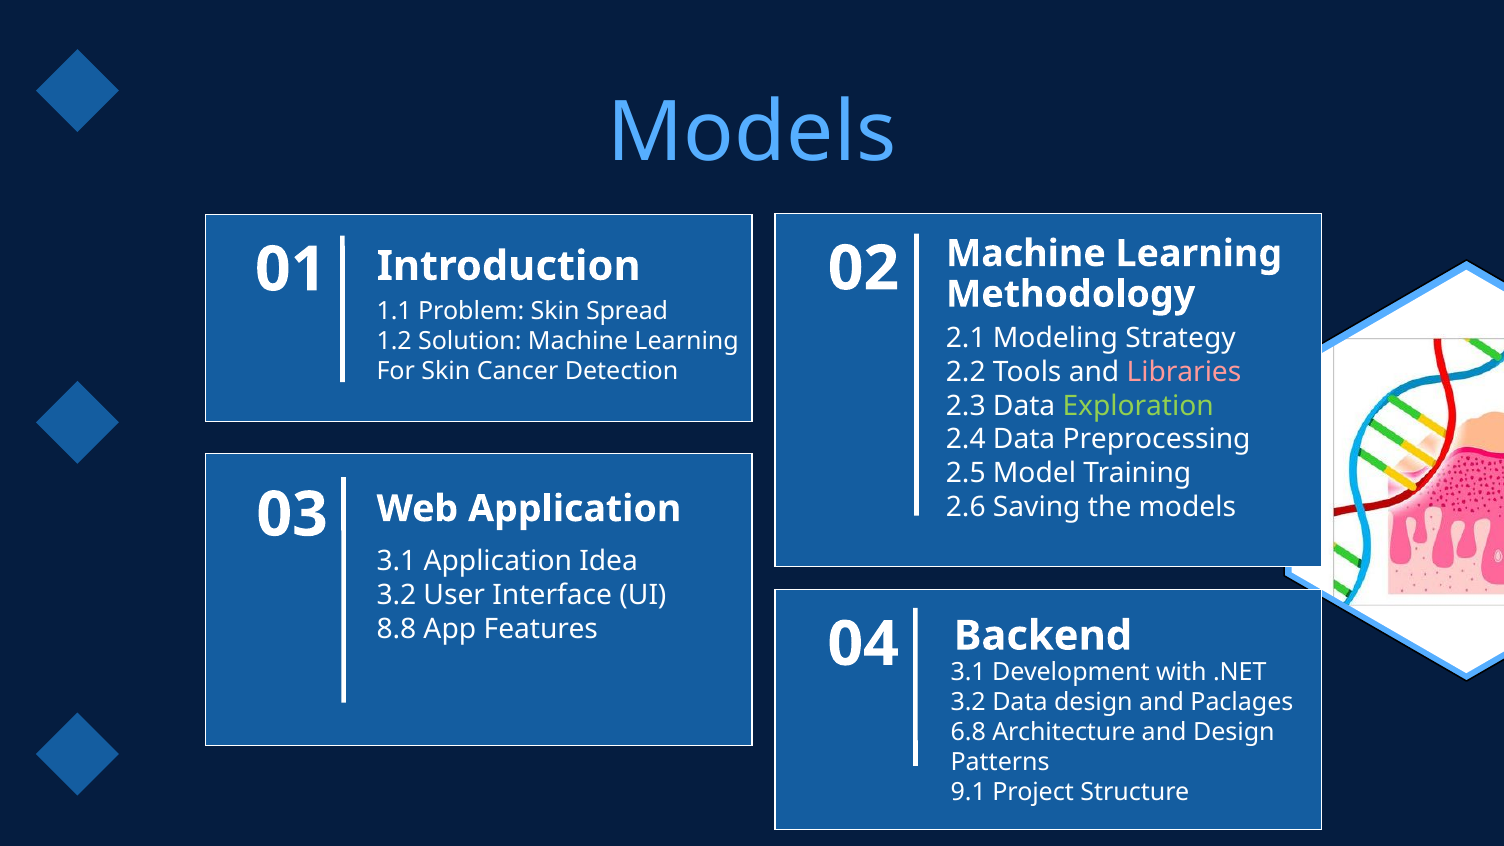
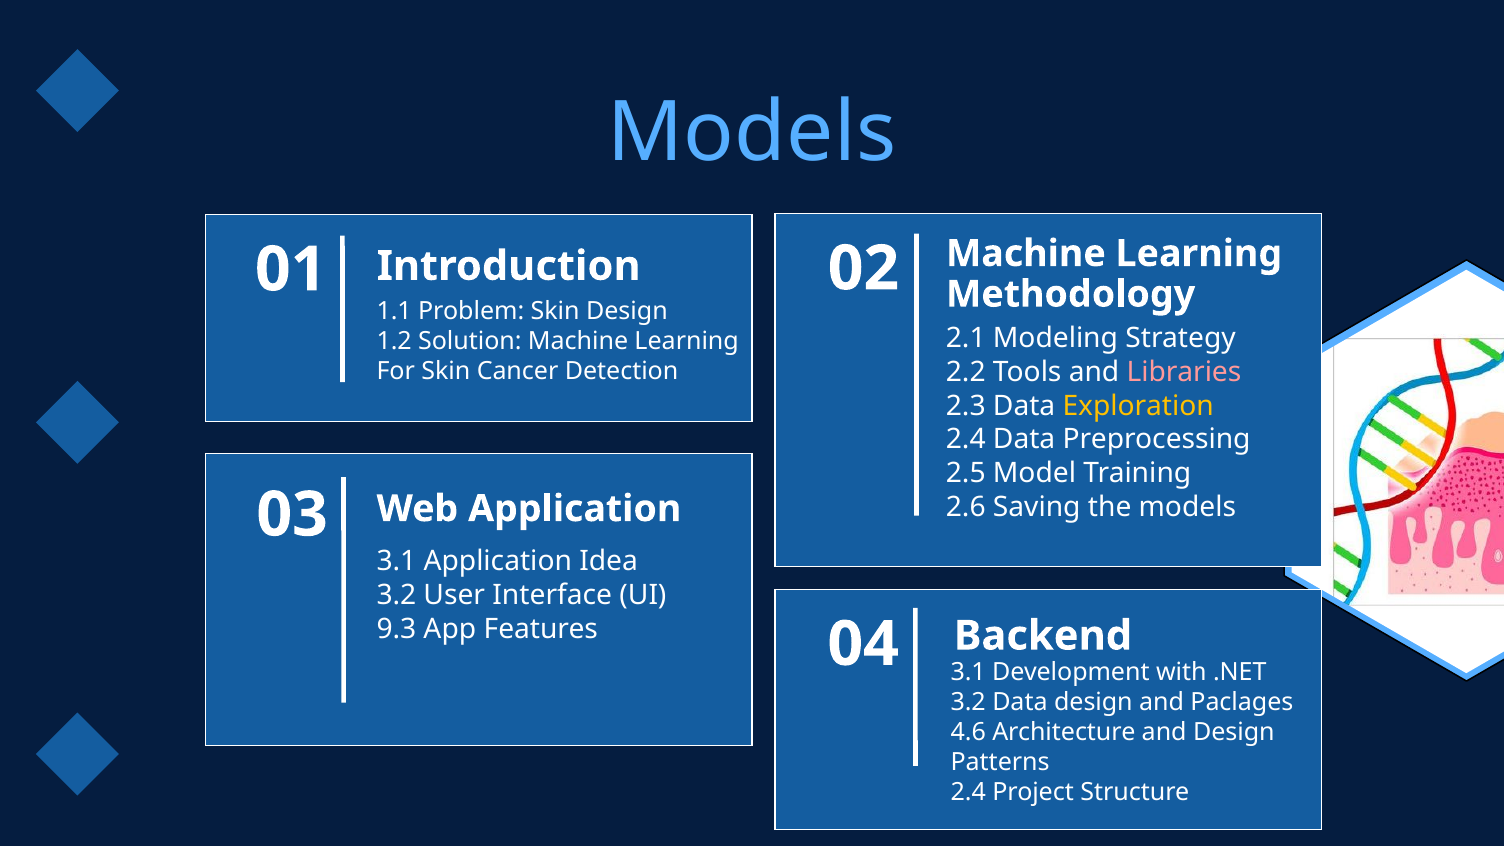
Skin Spread: Spread -> Design
Exploration colour: light green -> yellow
8.8: 8.8 -> 9.3
6.8: 6.8 -> 4.6
9.1 at (968, 793): 9.1 -> 2.4
